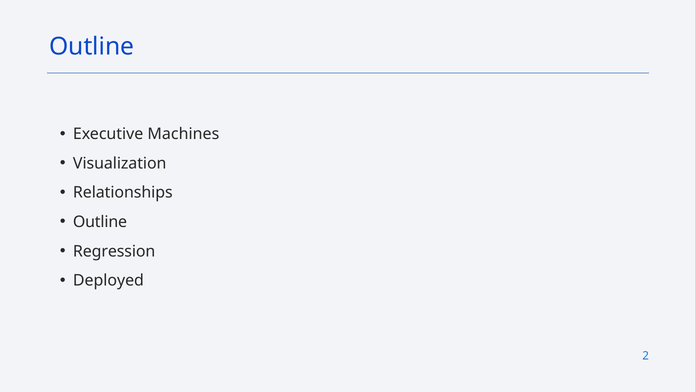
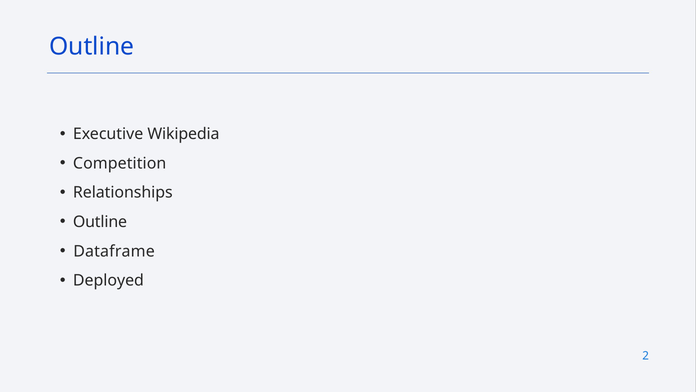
Machines: Machines -> Wikipedia
Visualization: Visualization -> Competition
Regression: Regression -> Dataframe
